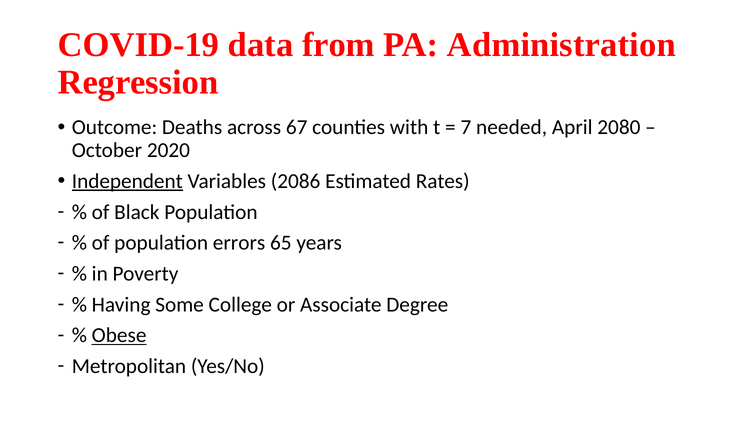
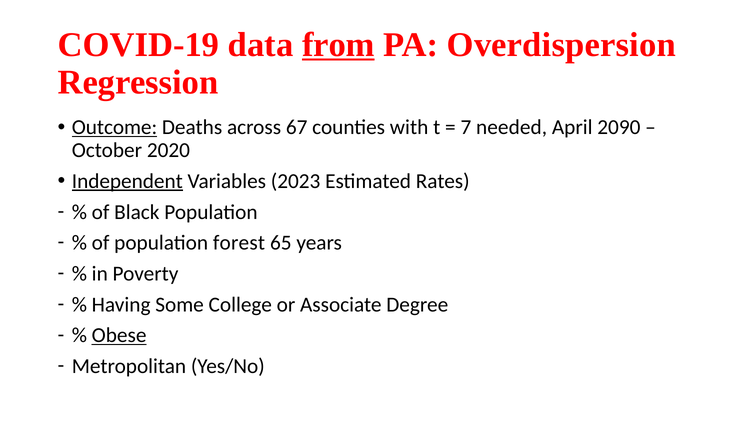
from underline: none -> present
Administration: Administration -> Overdispersion
Outcome underline: none -> present
2080: 2080 -> 2090
2086: 2086 -> 2023
errors: errors -> forest
